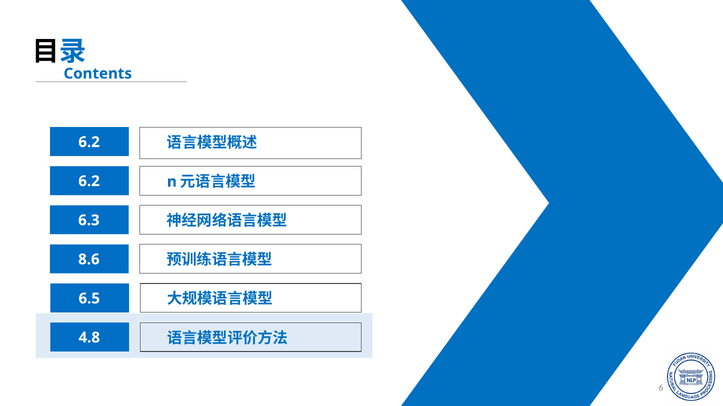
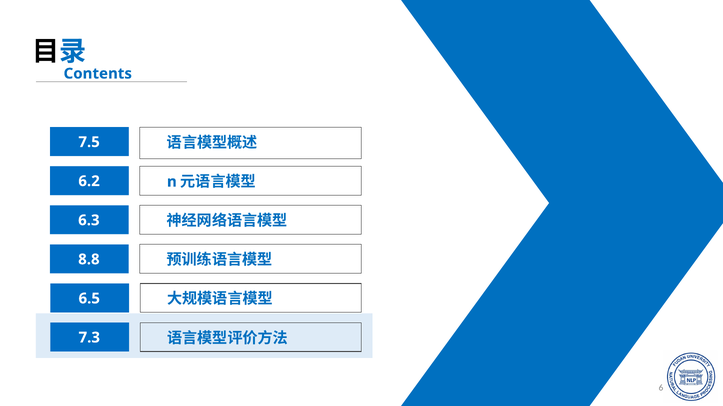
6.2 at (89, 142): 6.2 -> 7.5
8.6: 8.6 -> 8.8
4.8: 4.8 -> 7.3
